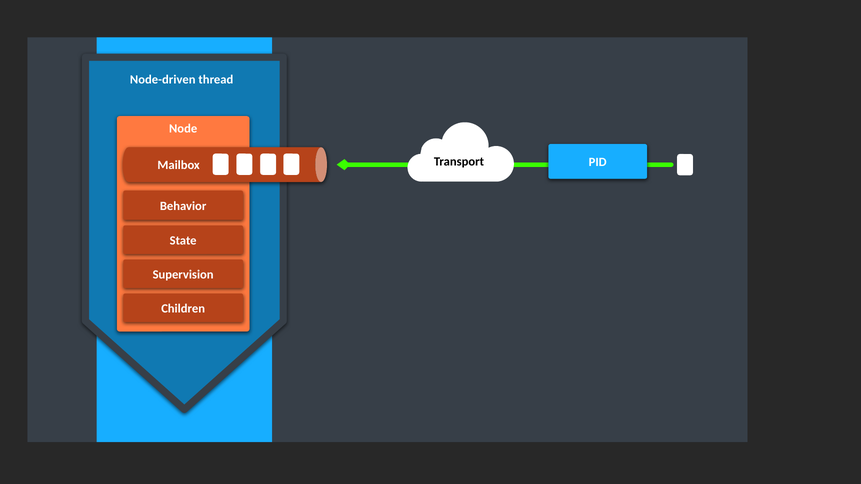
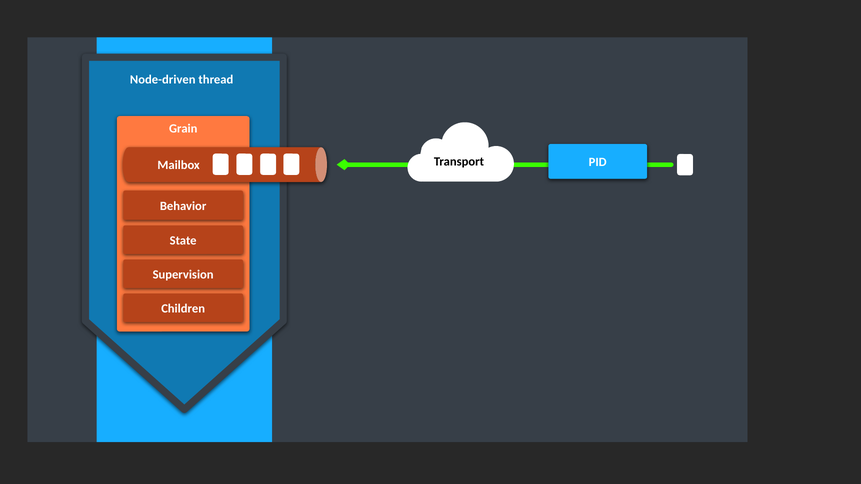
Node: Node -> Grain
